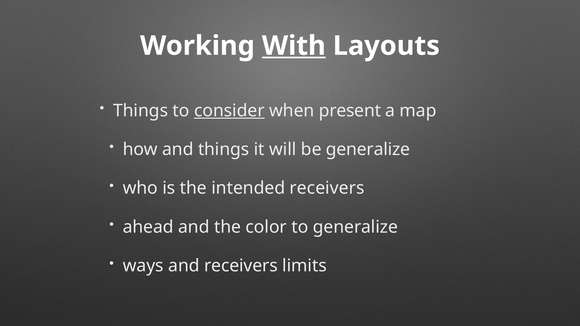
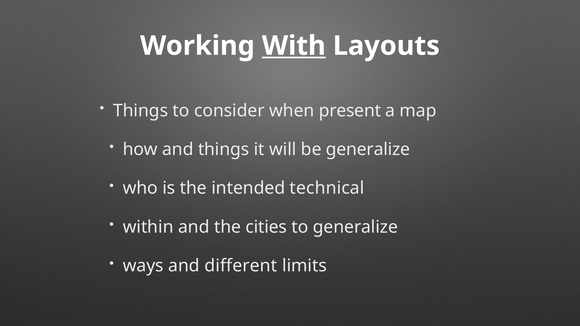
consider underline: present -> none
intended receivers: receivers -> technical
ahead: ahead -> within
color: color -> cities
and receivers: receivers -> different
